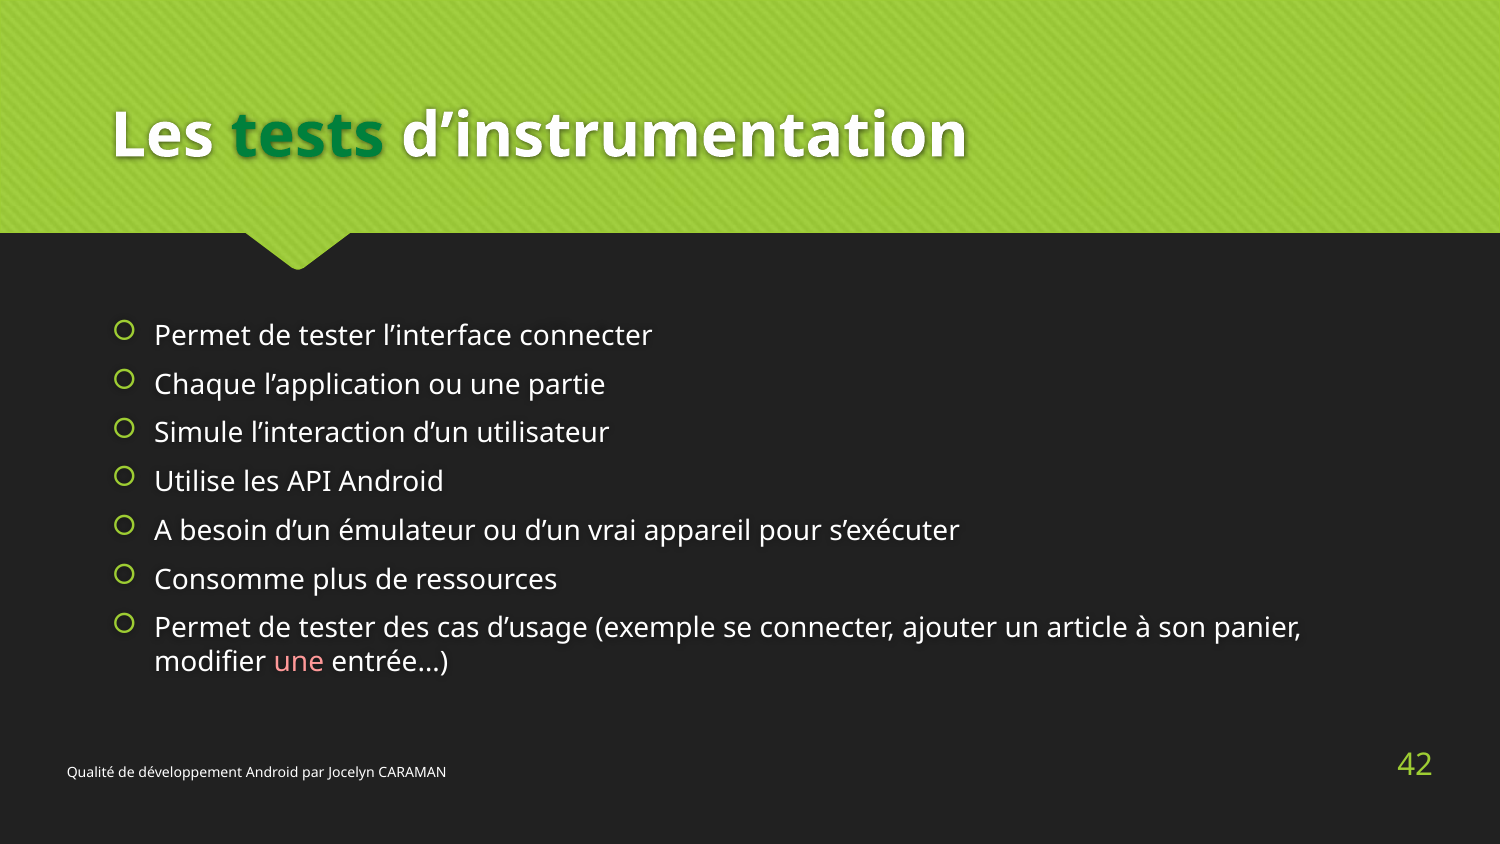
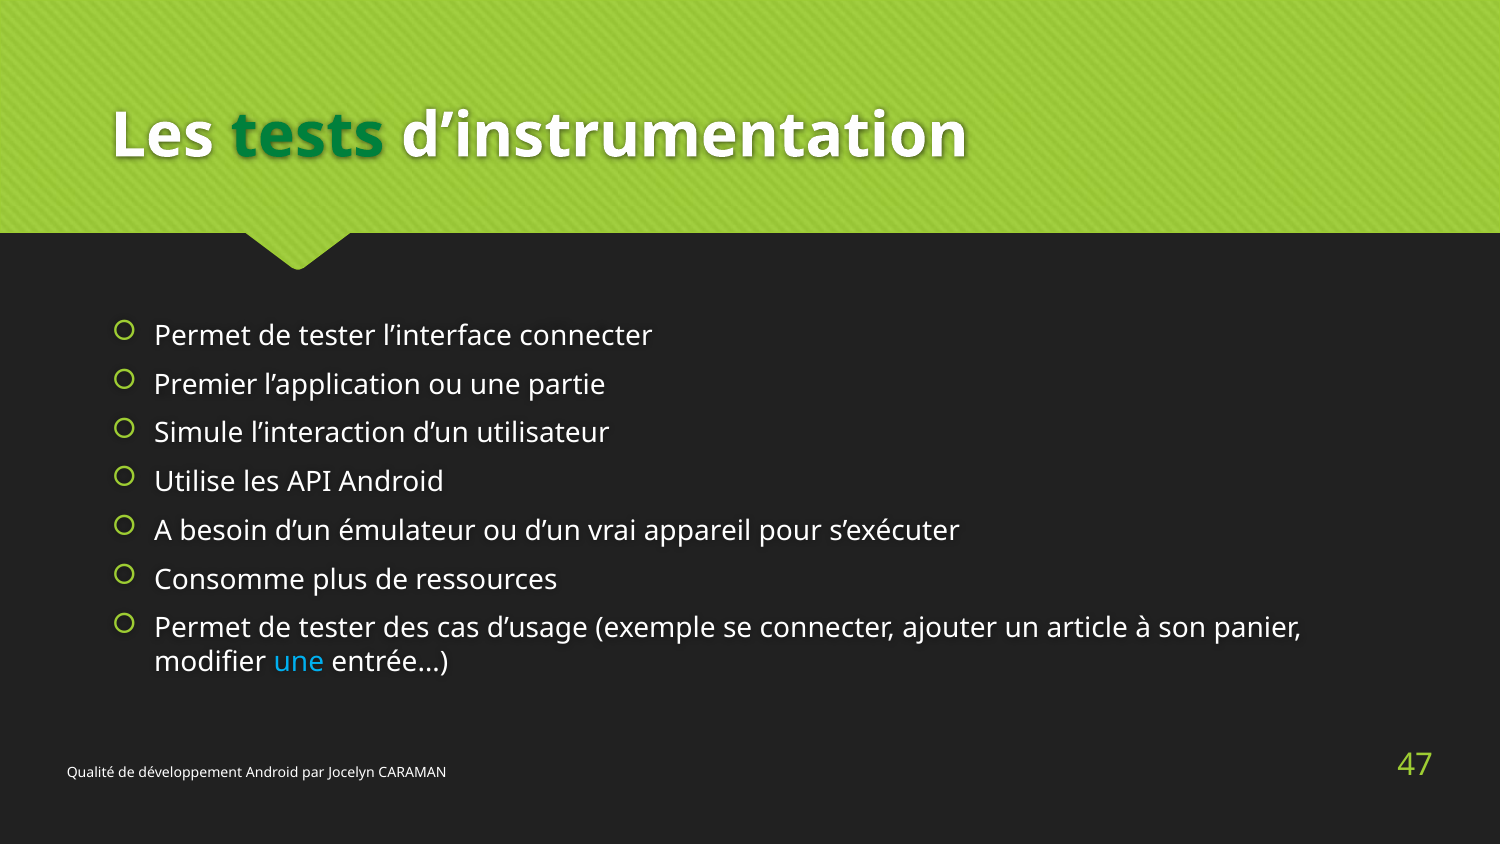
Chaque: Chaque -> Premier
une at (299, 662) colour: pink -> light blue
42: 42 -> 47
